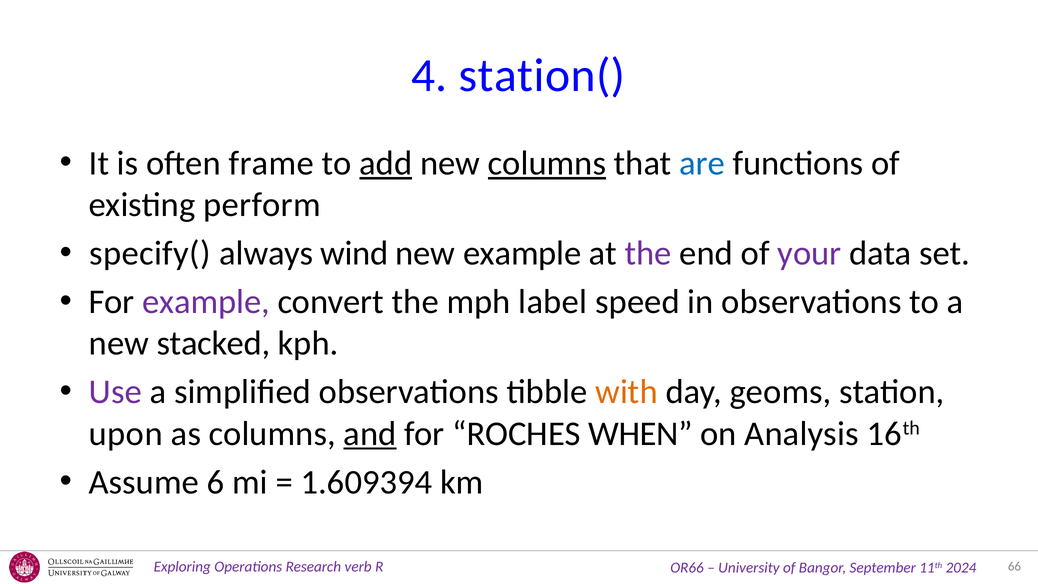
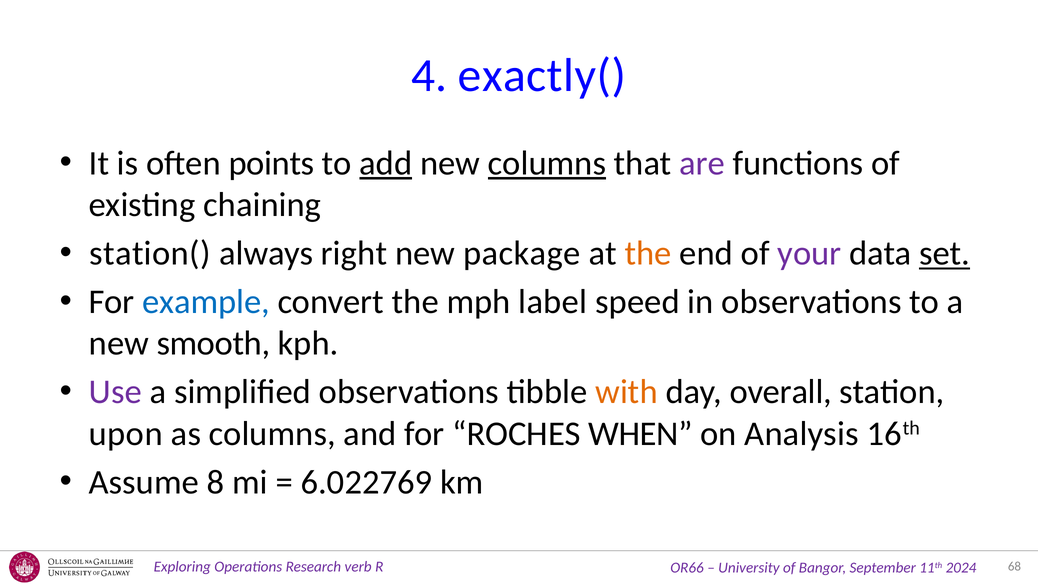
station(: station( -> exactly(
frame: frame -> points
are colour: blue -> purple
perform: perform -> chaining
specify(: specify( -> station(
wind: wind -> right
new example: example -> package
the at (648, 253) colour: purple -> orange
set underline: none -> present
example at (206, 302) colour: purple -> blue
stacked: stacked -> smooth
geoms: geoms -> overall
and underline: present -> none
6: 6 -> 8
1.609394: 1.609394 -> 6.022769
66: 66 -> 68
